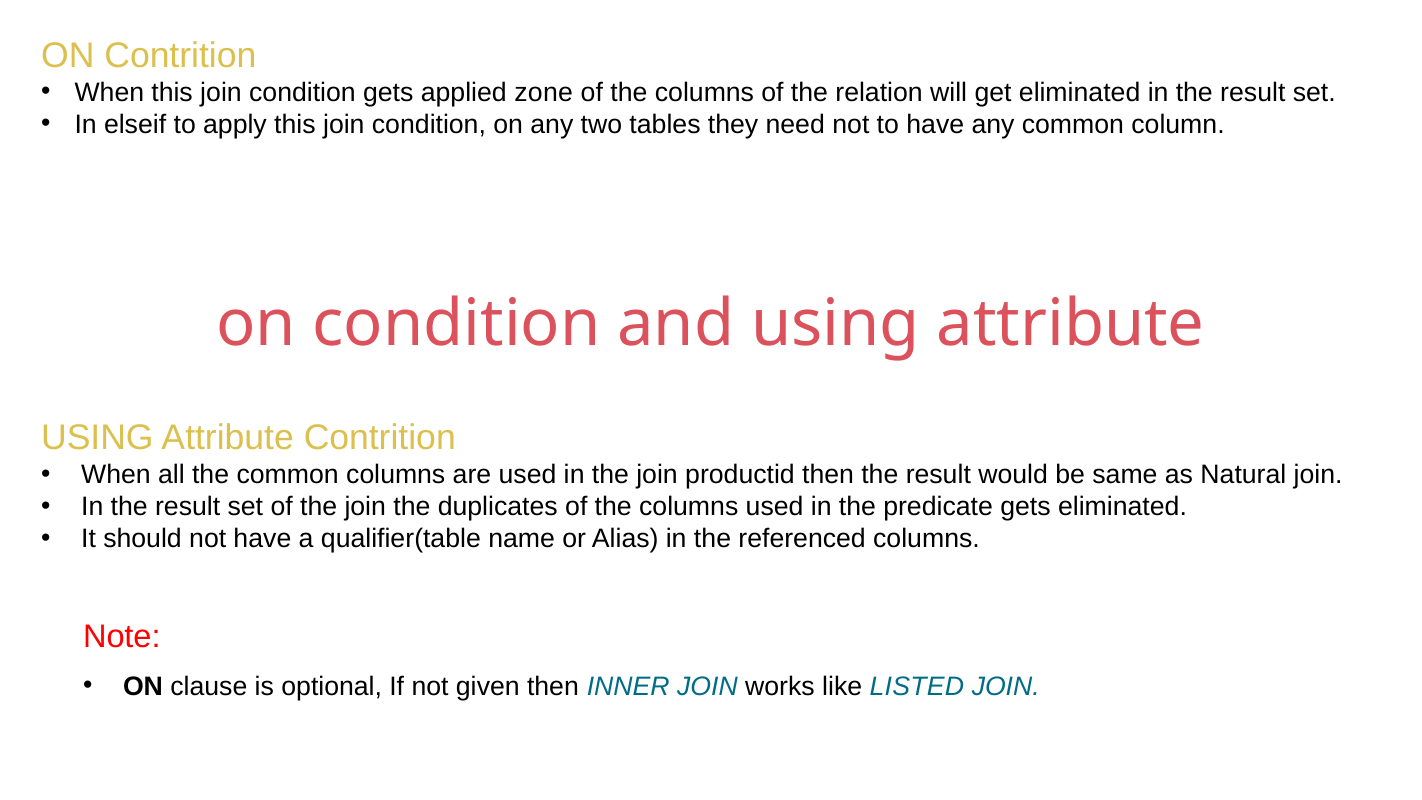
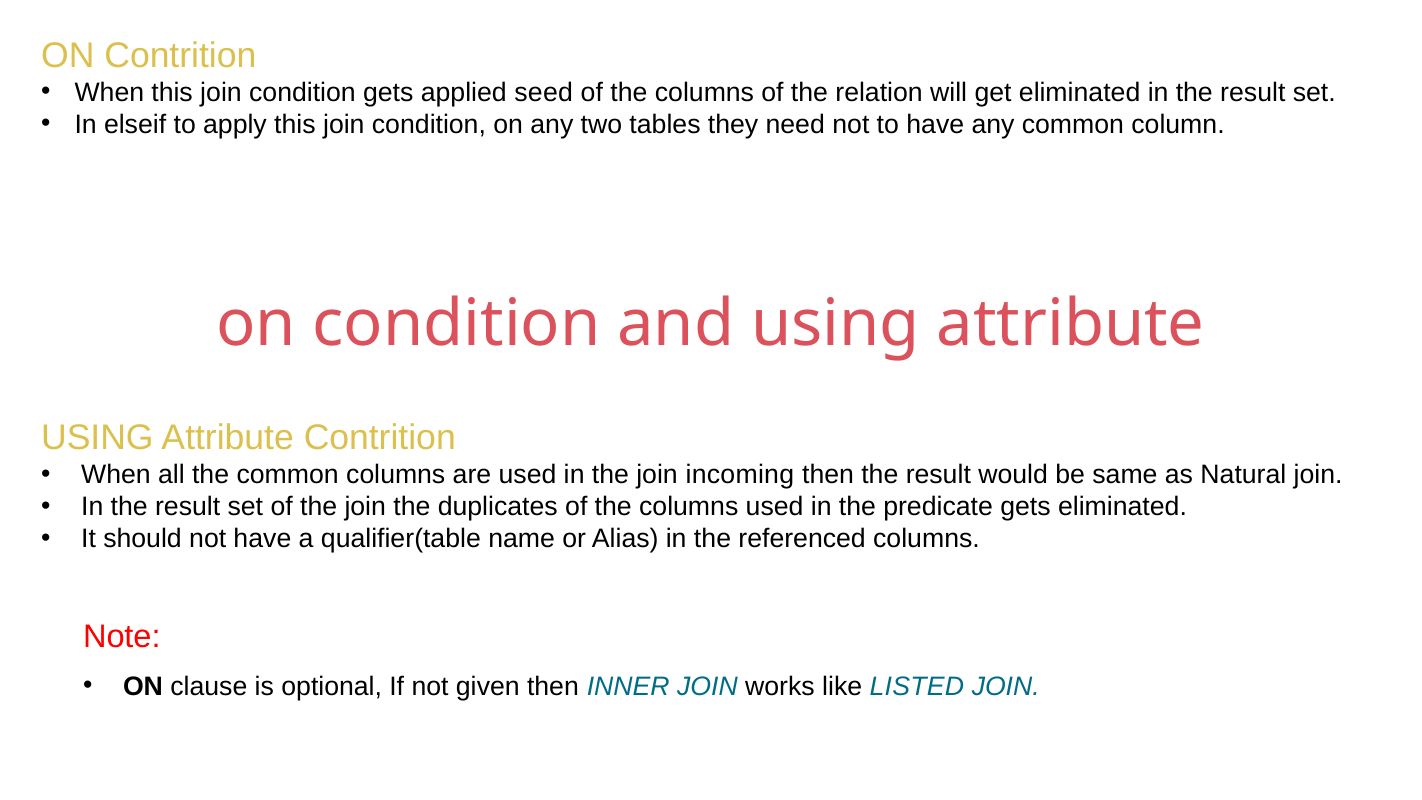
zone: zone -> seed
productid: productid -> incoming
